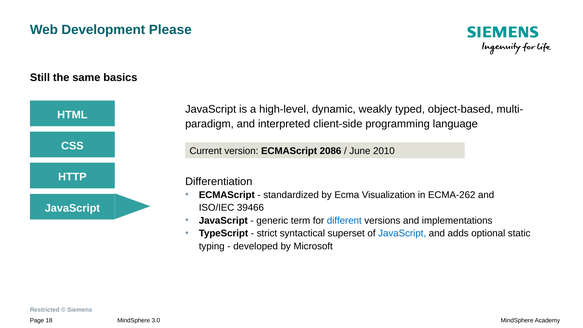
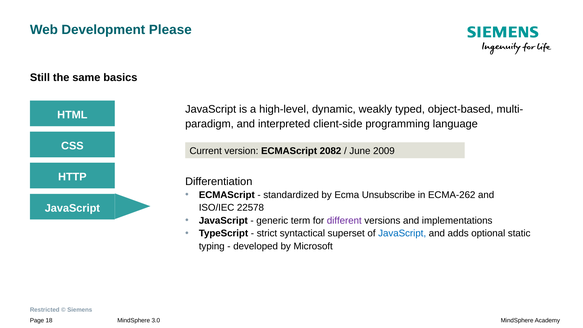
2086: 2086 -> 2082
2010: 2010 -> 2009
Visualization: Visualization -> Unsubscribe
39466: 39466 -> 22578
different colour: blue -> purple
